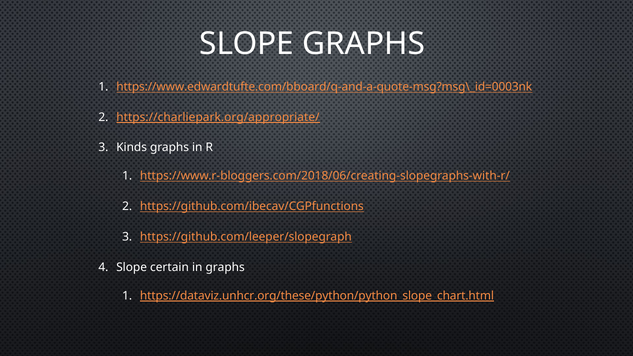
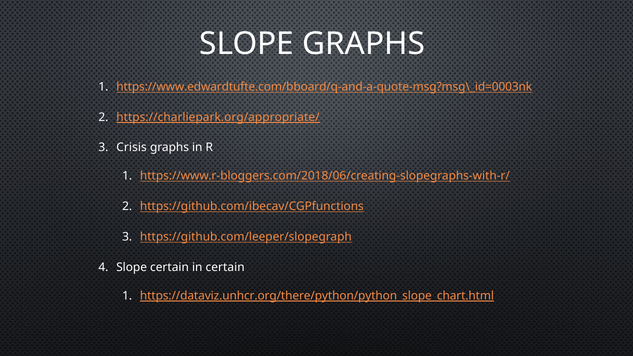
Kinds: Kinds -> Crisis
in graphs: graphs -> certain
https://dataviz.unhcr.org/these/python/python_slope_chart.html: https://dataviz.unhcr.org/these/python/python_slope_chart.html -> https://dataviz.unhcr.org/there/python/python_slope_chart.html
